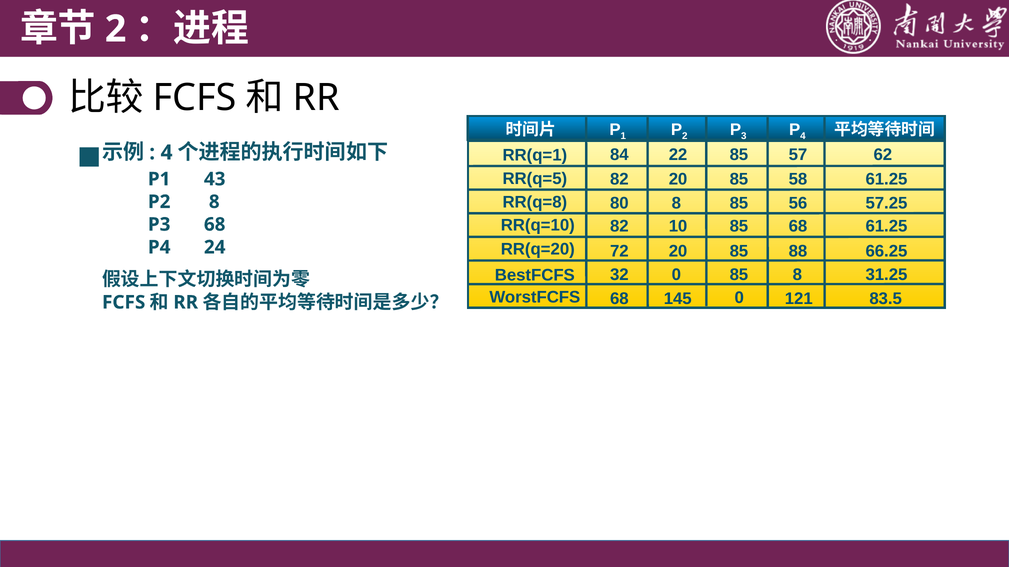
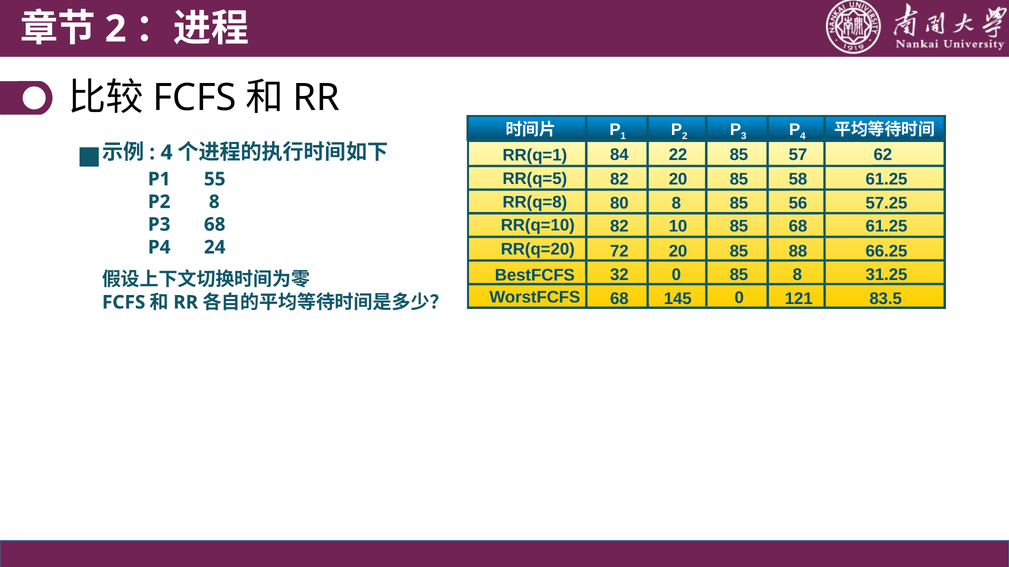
43: 43 -> 55
